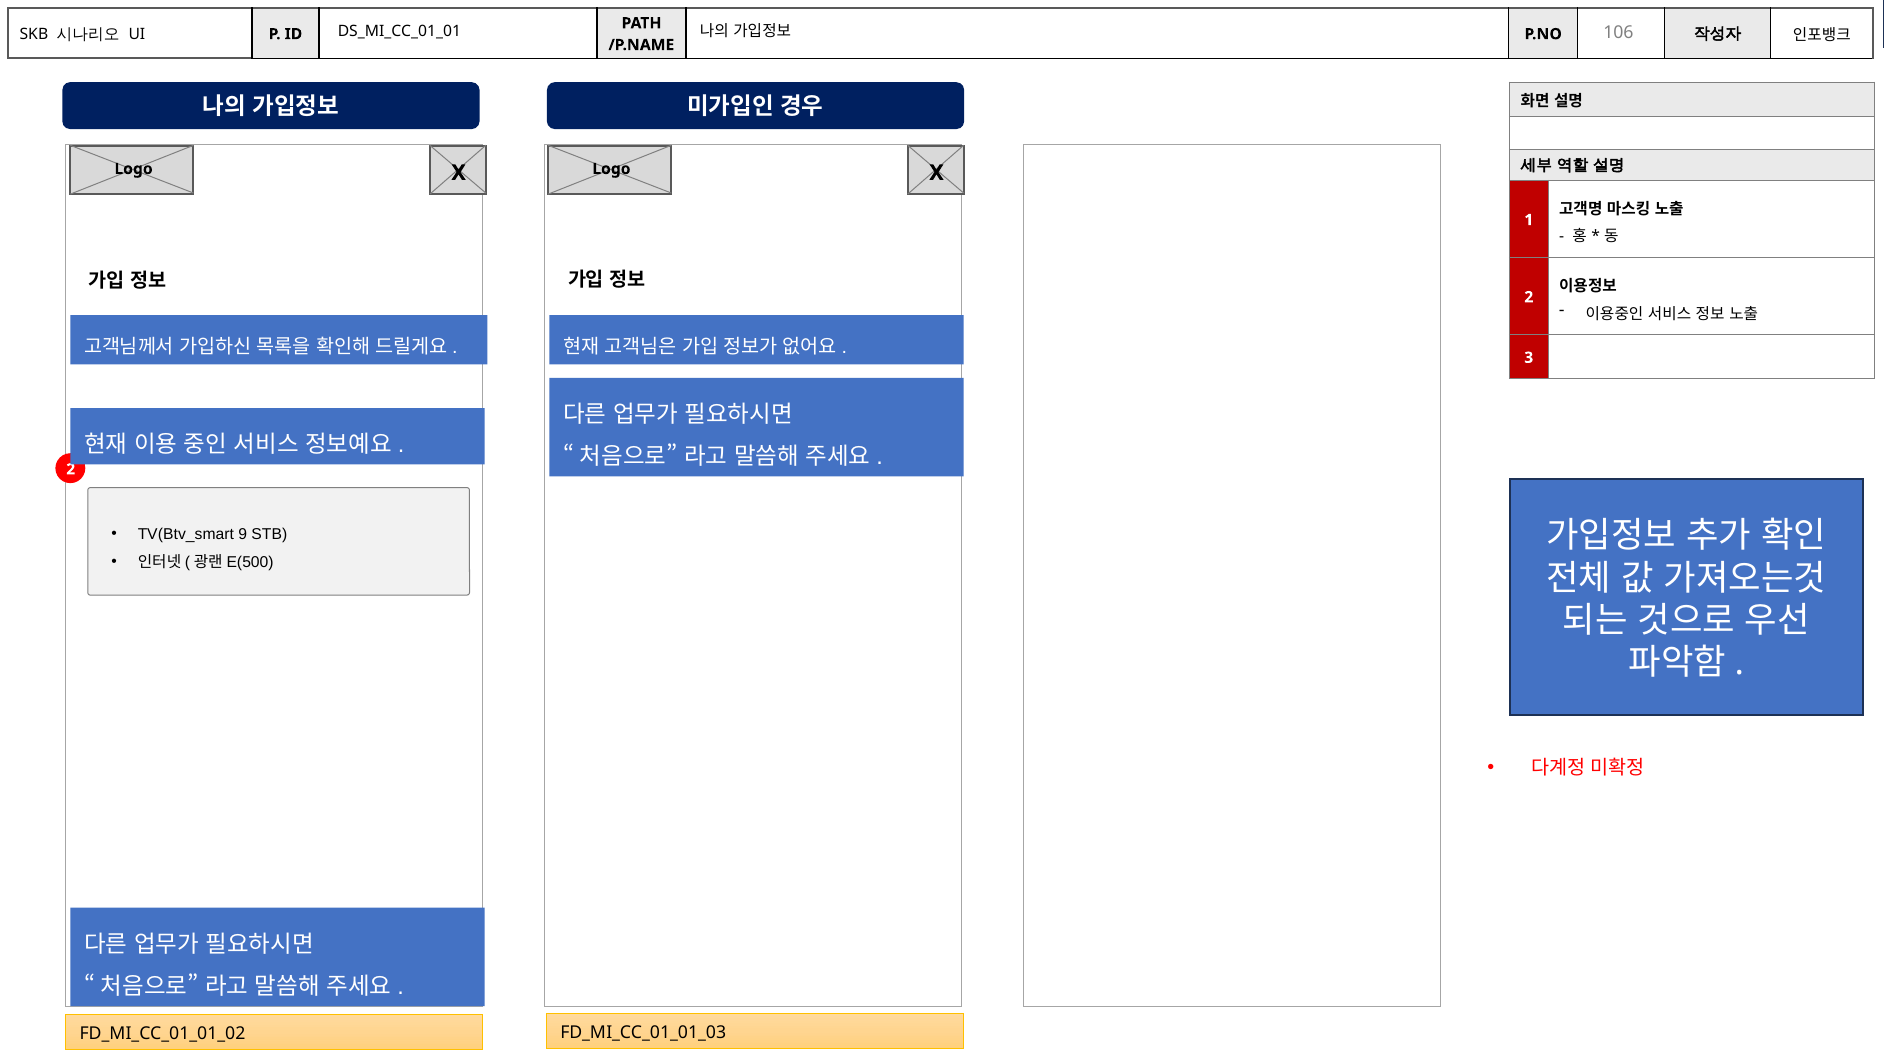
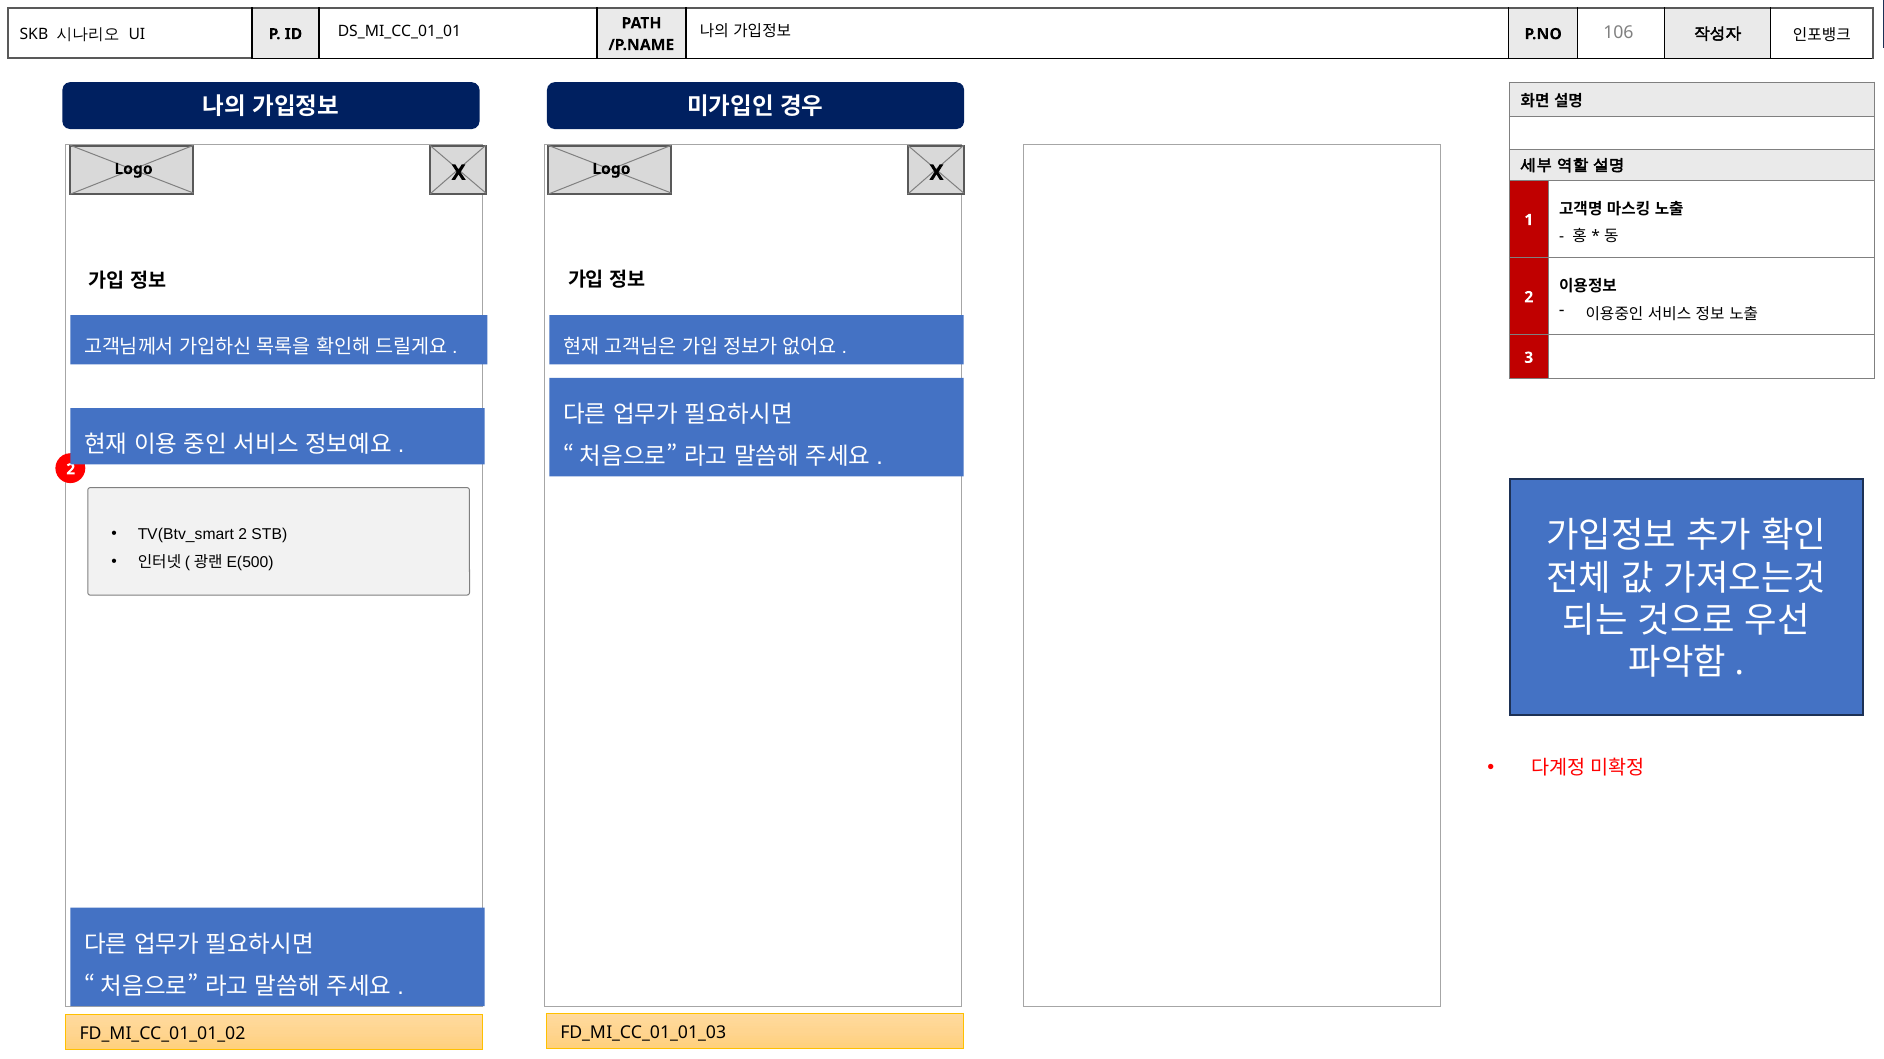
TV(Btv_smart 9: 9 -> 2
